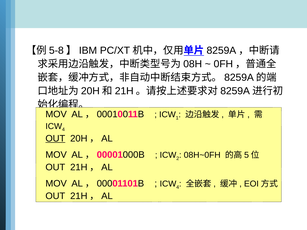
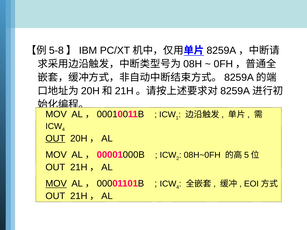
MOV at (56, 184) underline: none -> present
